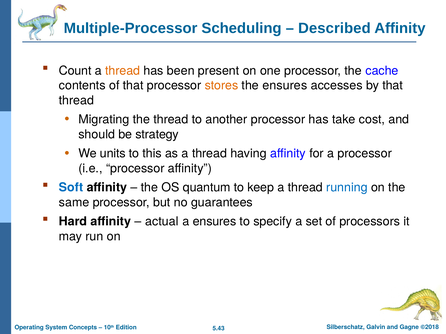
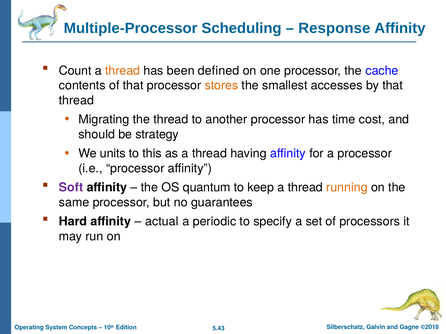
Described: Described -> Response
present: present -> defined
the ensures: ensures -> smallest
take: take -> time
Soft colour: blue -> purple
running colour: blue -> orange
a ensures: ensures -> periodic
